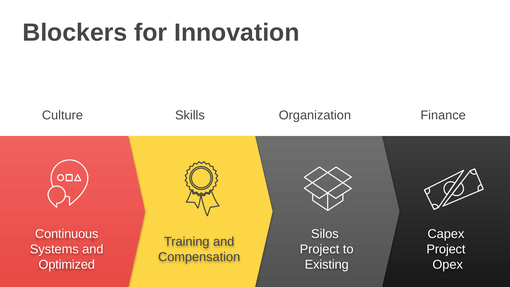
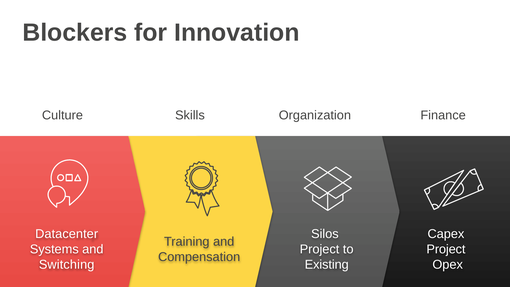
Continuous: Continuous -> Datacenter
Optimized: Optimized -> Switching
